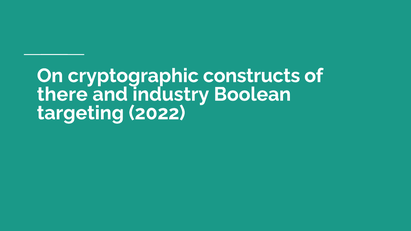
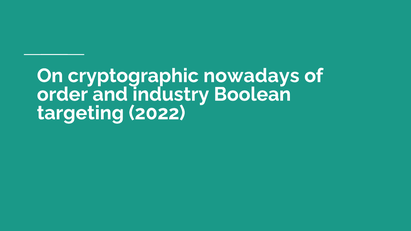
constructs: constructs -> nowadays
there: there -> order
